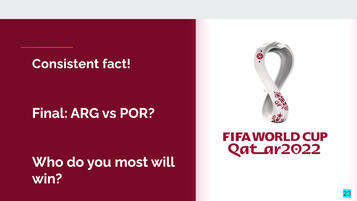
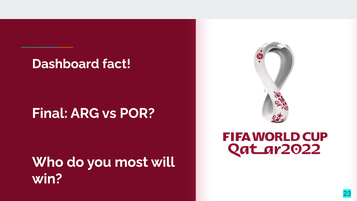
Consistent: Consistent -> Dashboard
